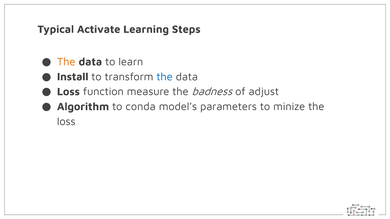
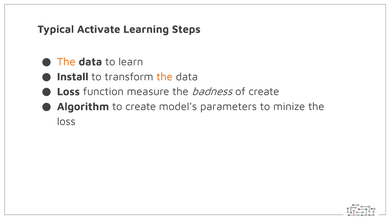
the at (165, 77) colour: blue -> orange
of adjust: adjust -> create
to conda: conda -> create
